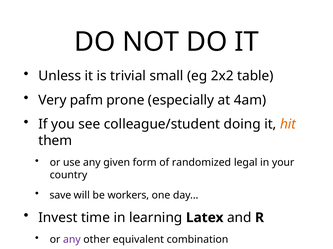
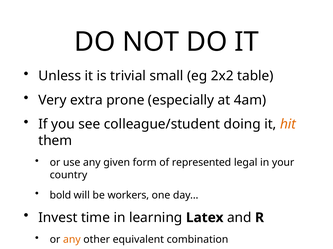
pafm: pafm -> extra
randomized: randomized -> represented
save: save -> bold
any at (72, 240) colour: purple -> orange
